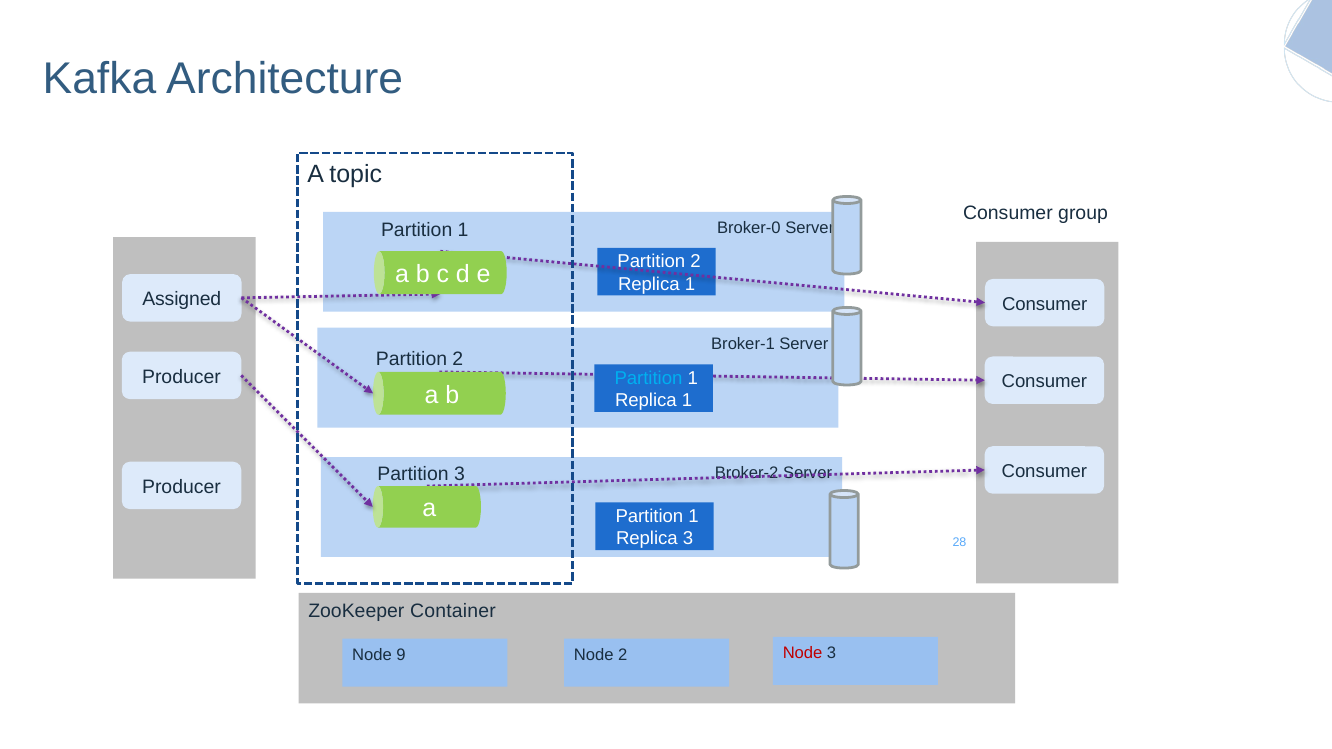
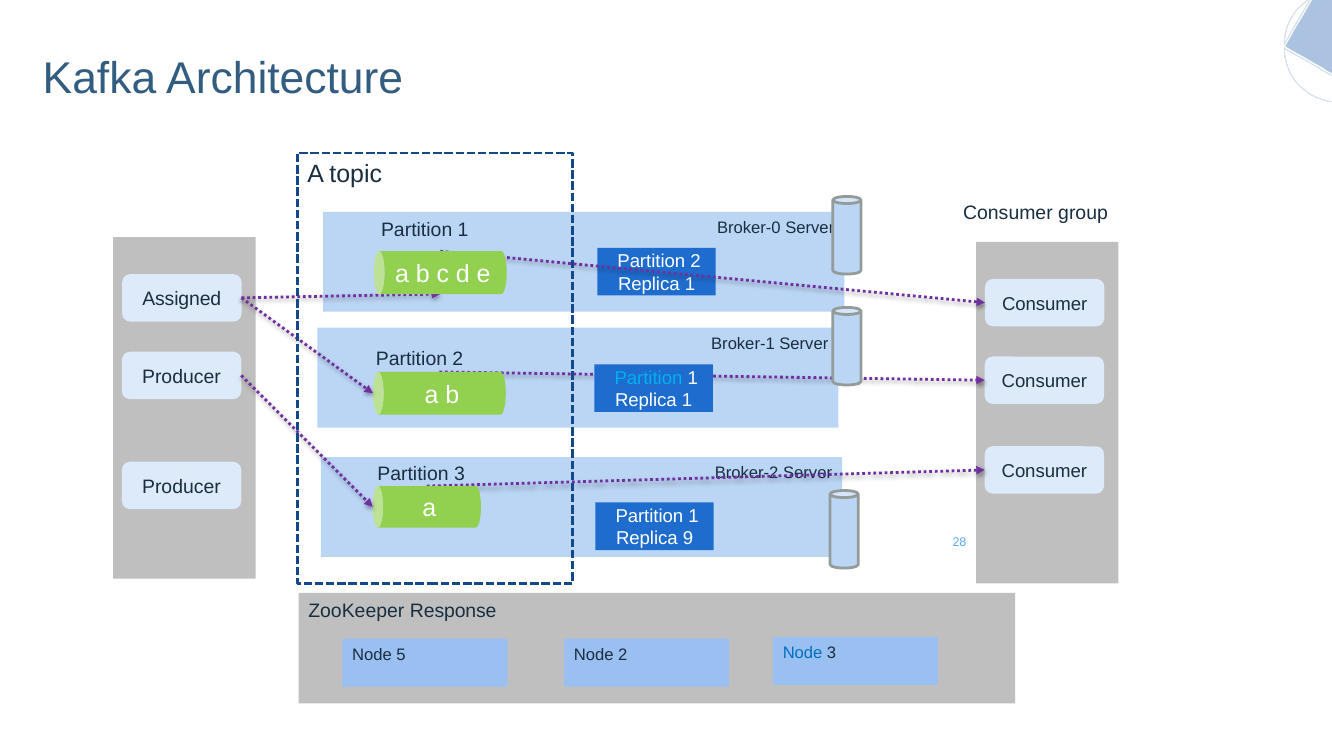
Replica 3: 3 -> 9
Container: Container -> Response
9: 9 -> 5
Node at (803, 653) colour: red -> blue
